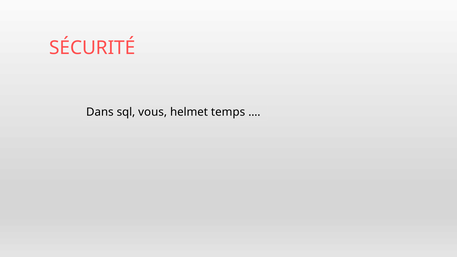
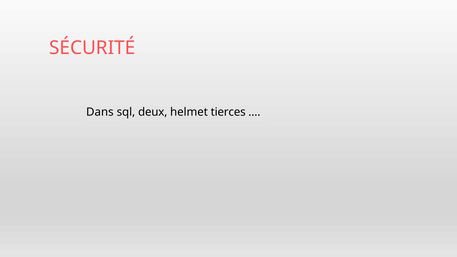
vous: vous -> deux
temps: temps -> tierces
